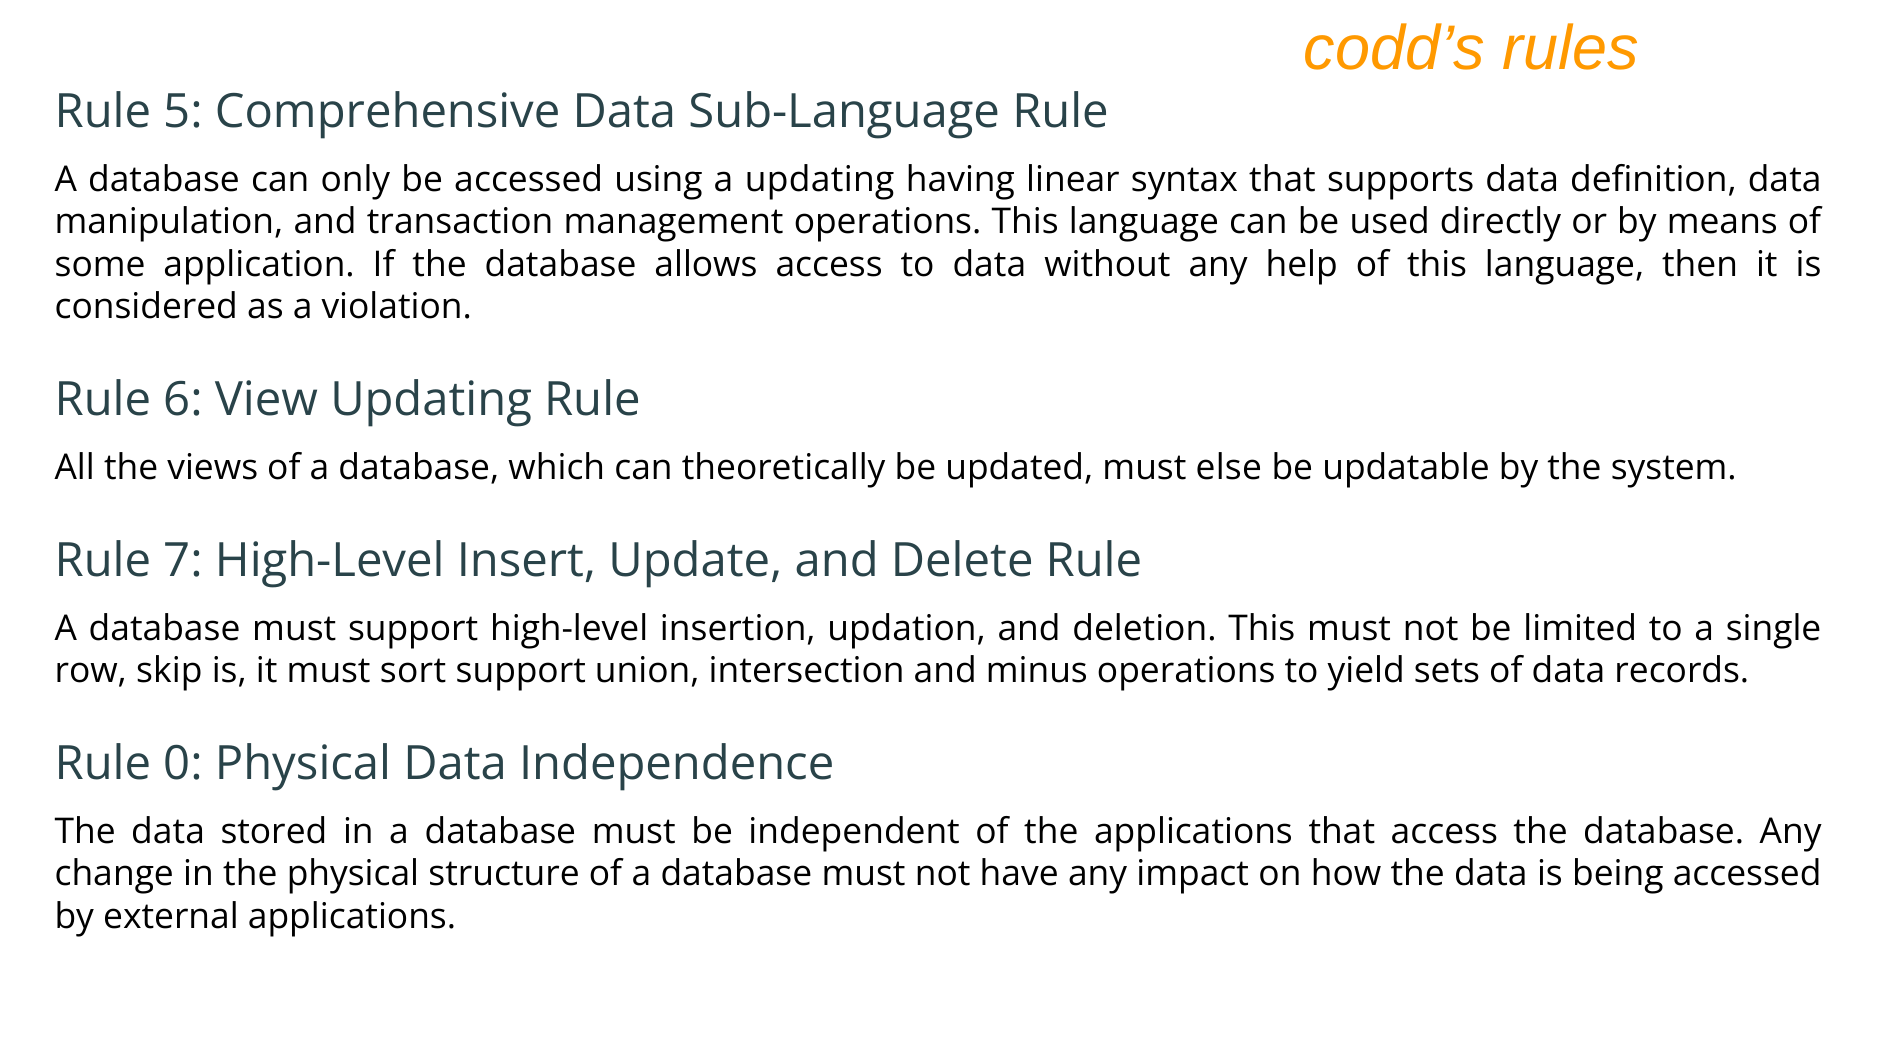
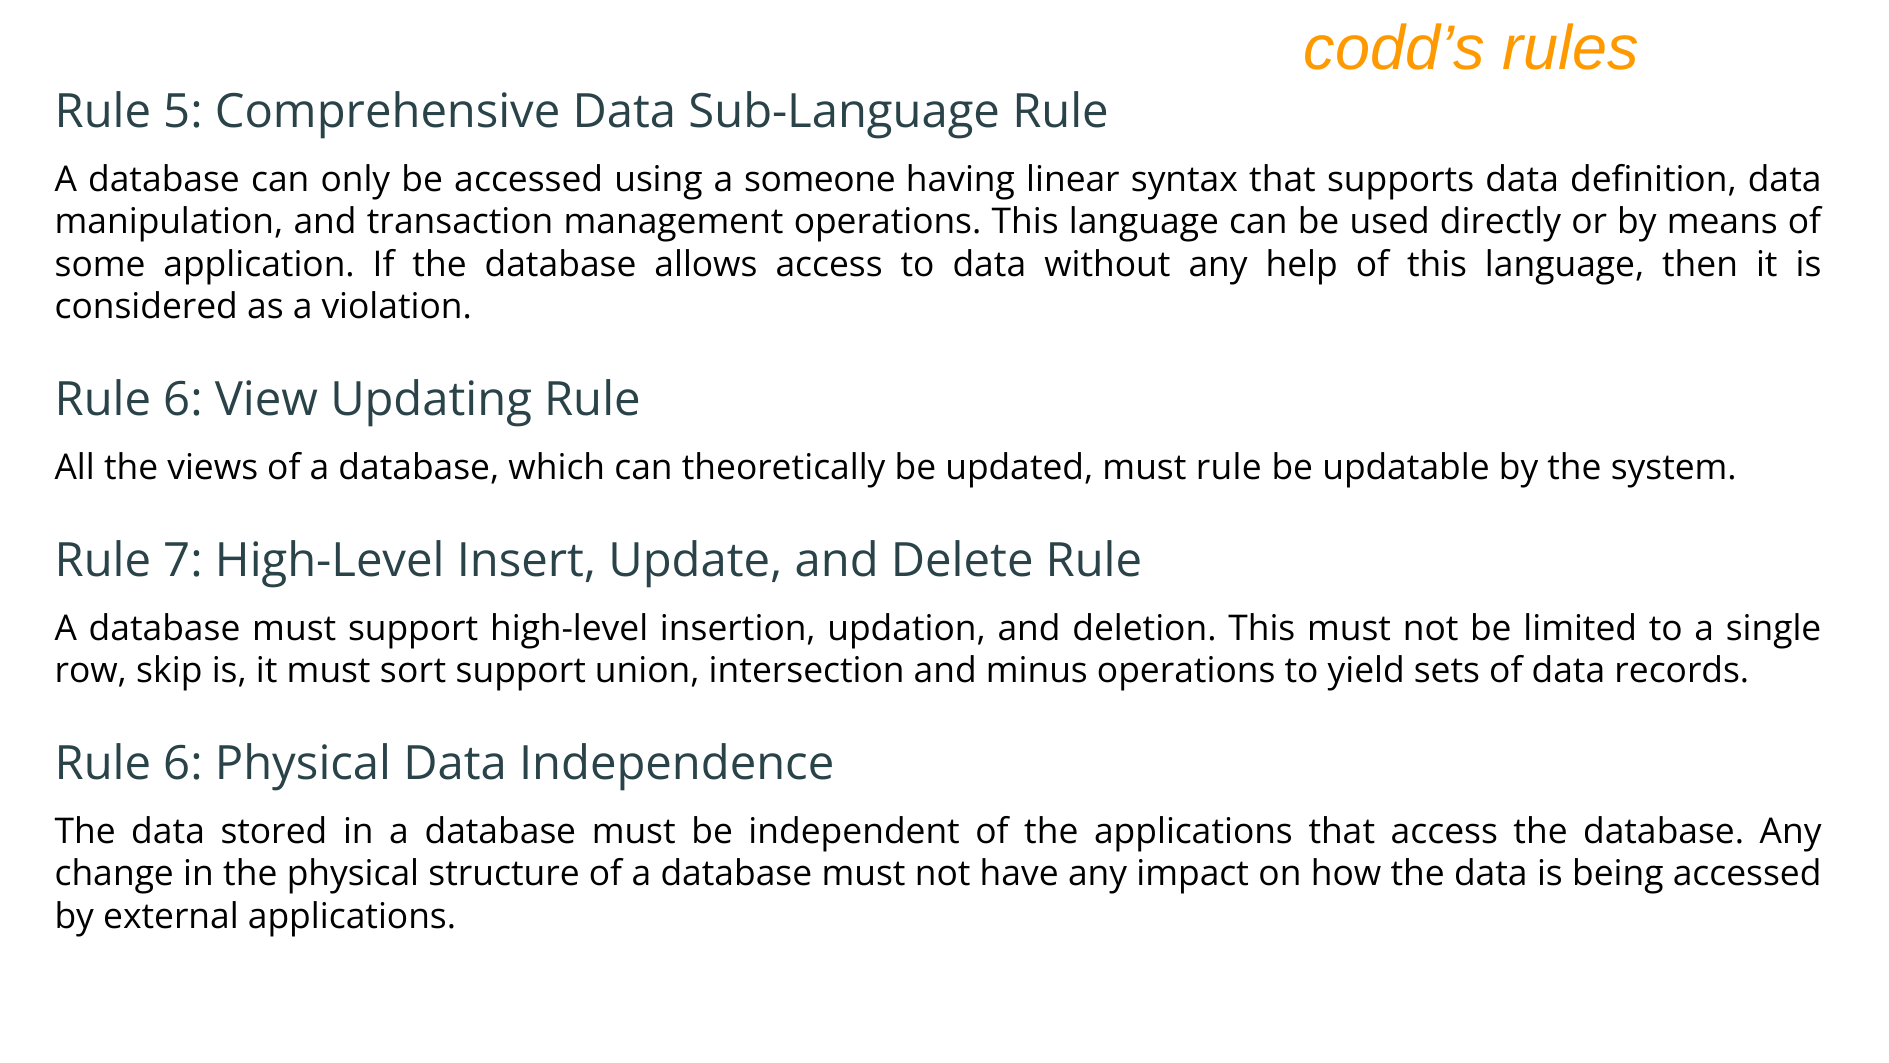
a updating: updating -> someone
must else: else -> rule
0 at (183, 764): 0 -> 6
